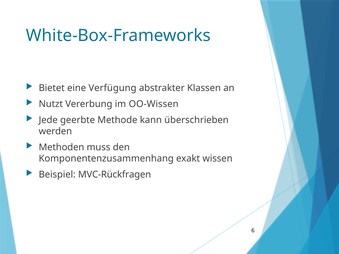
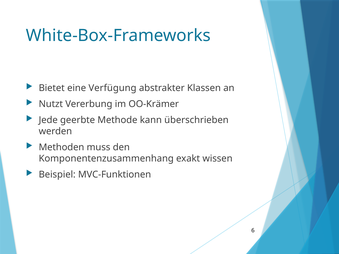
OO-Wissen: OO-Wissen -> OO-Krämer
MVC-Rückfragen: MVC-Rückfragen -> MVC-Funktionen
